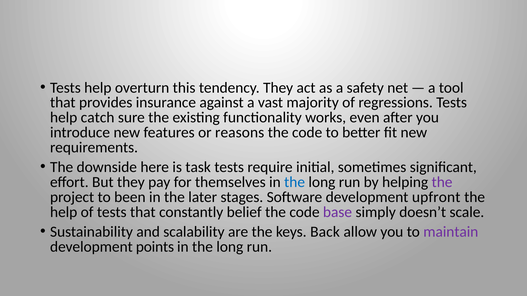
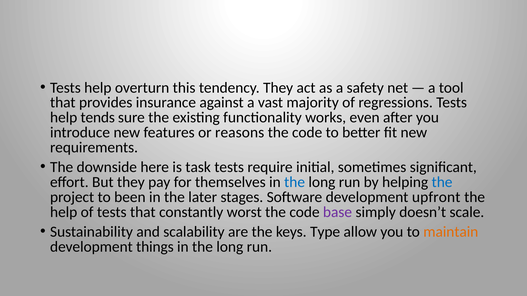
catch: catch -> tends
the at (442, 182) colour: purple -> blue
belief: belief -> worst
Back: Back -> Type
maintain colour: purple -> orange
points: points -> things
